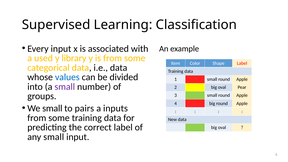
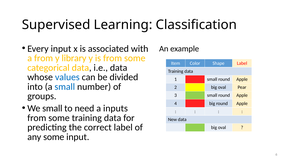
a used: used -> from
small at (65, 87) colour: purple -> blue
pairs: pairs -> need
any small: small -> some
